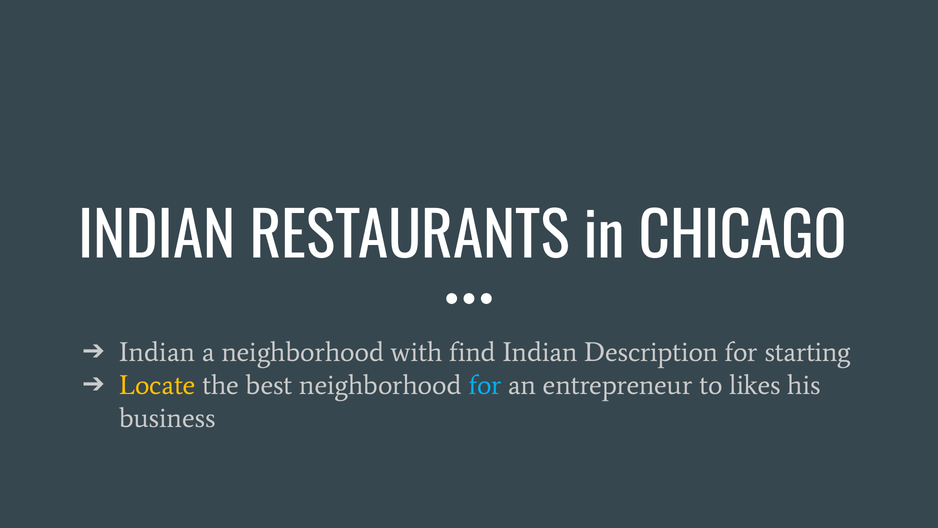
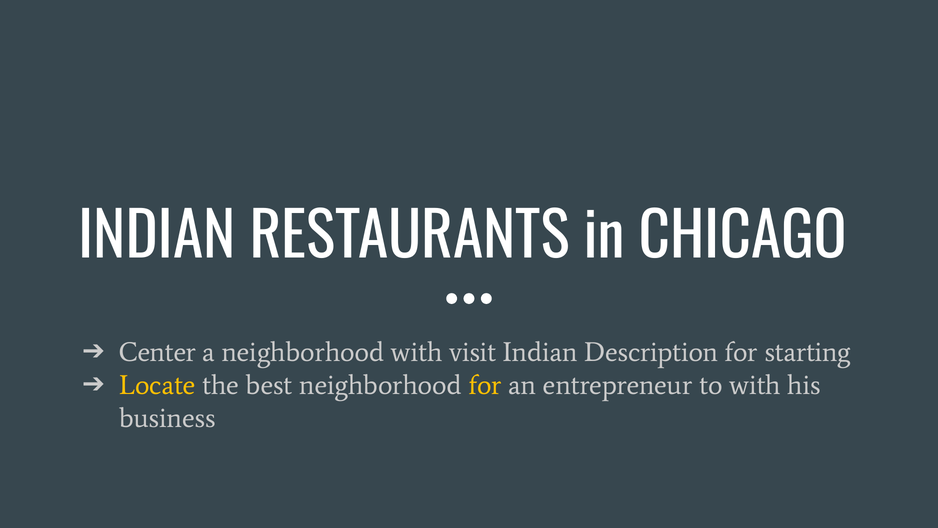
Indian at (157, 352): Indian -> Center
find: find -> visit
for at (485, 385) colour: light blue -> yellow
to likes: likes -> with
